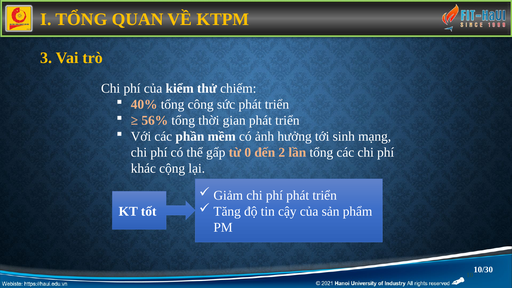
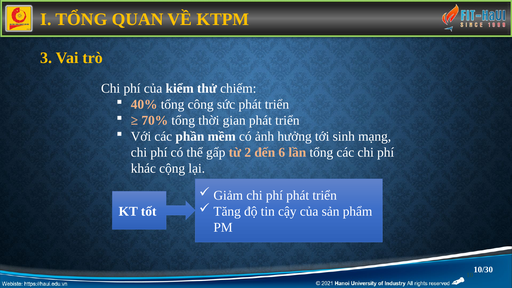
56%: 56% -> 70%
0: 0 -> 2
2: 2 -> 6
